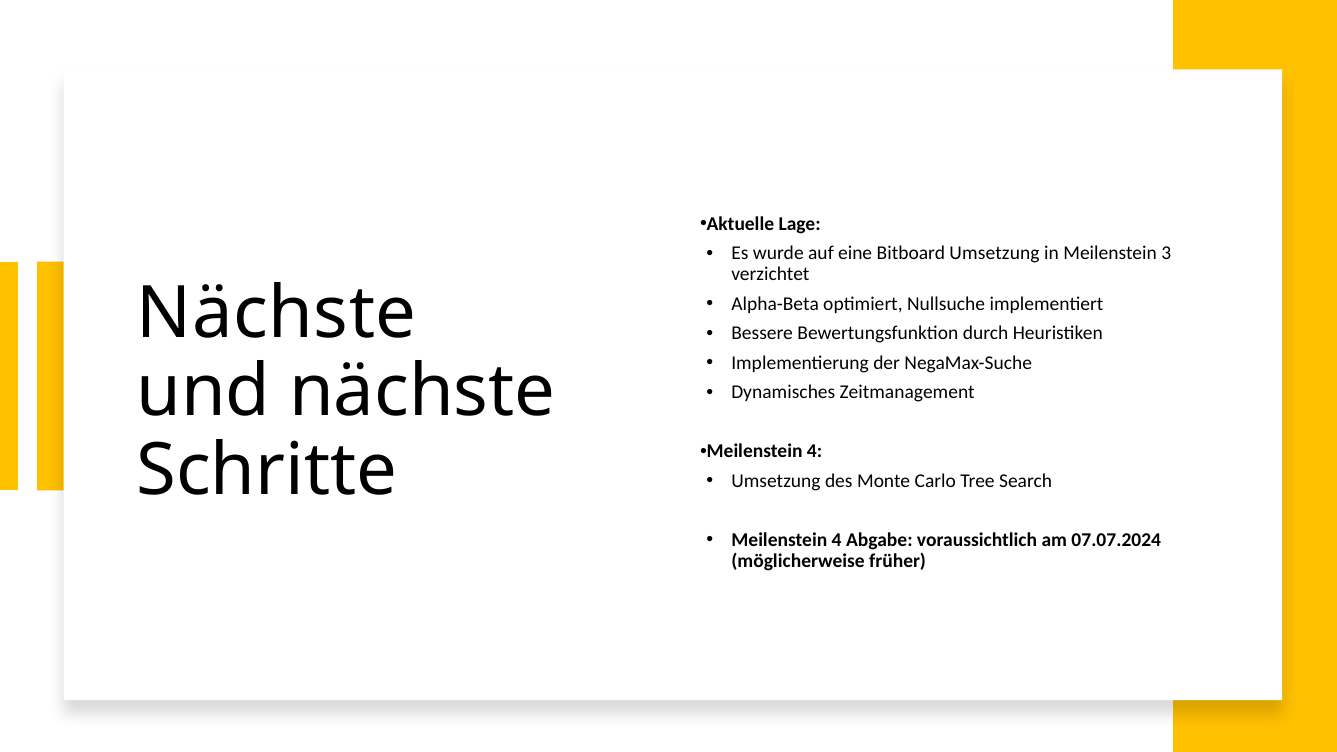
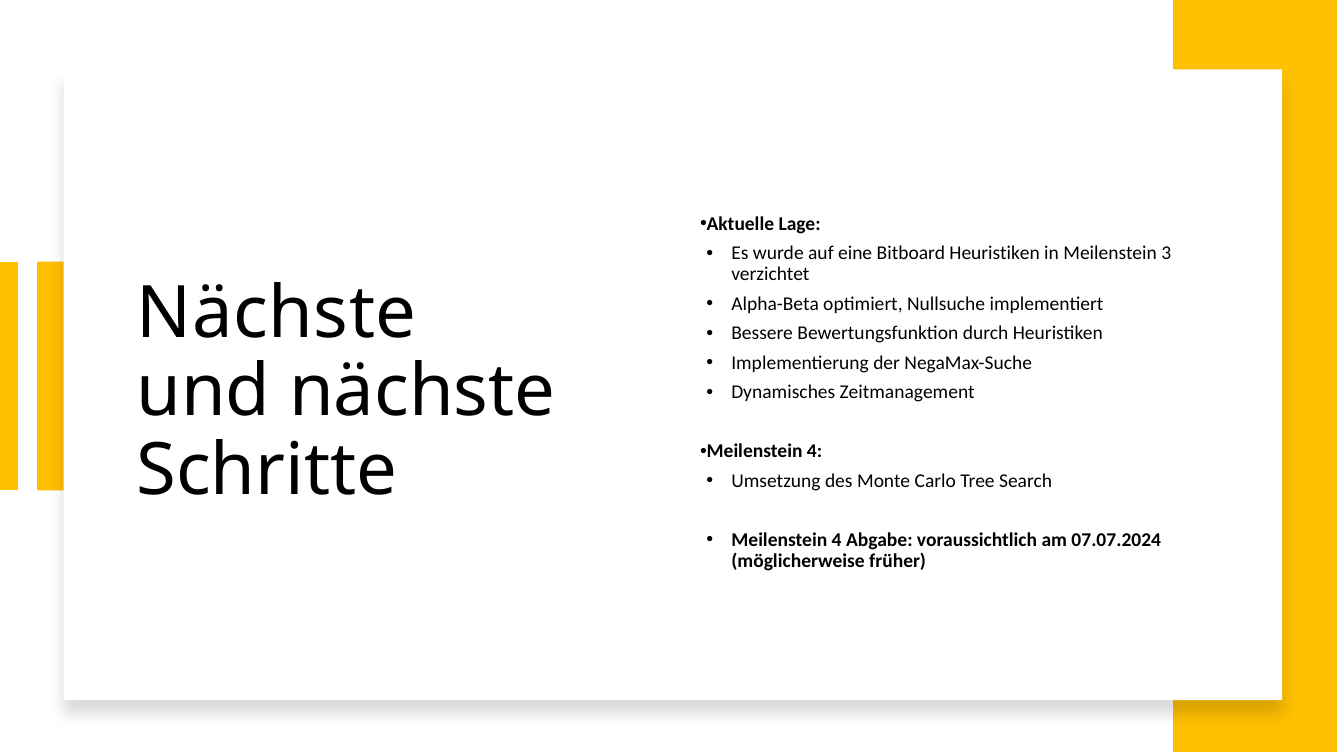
Bitboard Umsetzung: Umsetzung -> Heuristiken
